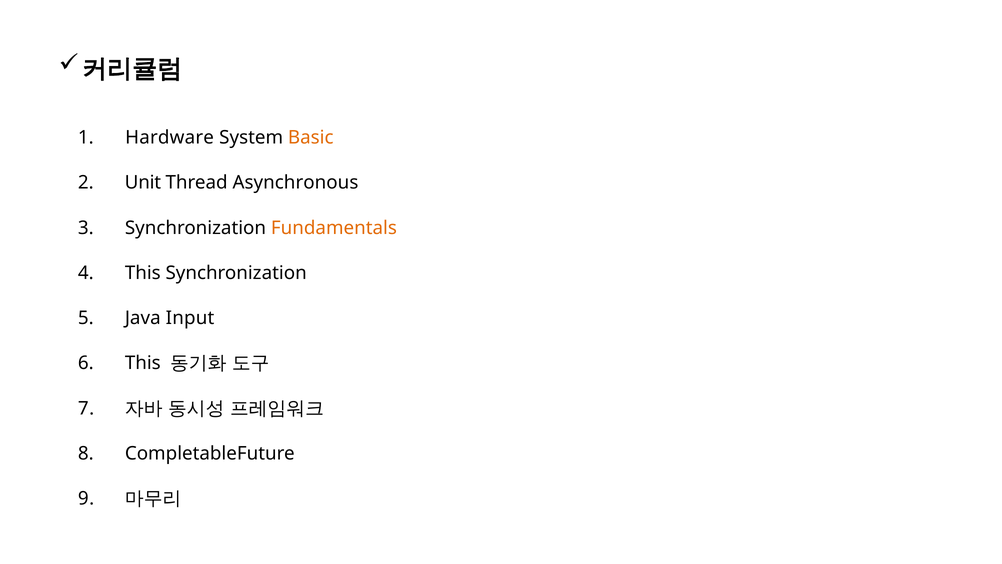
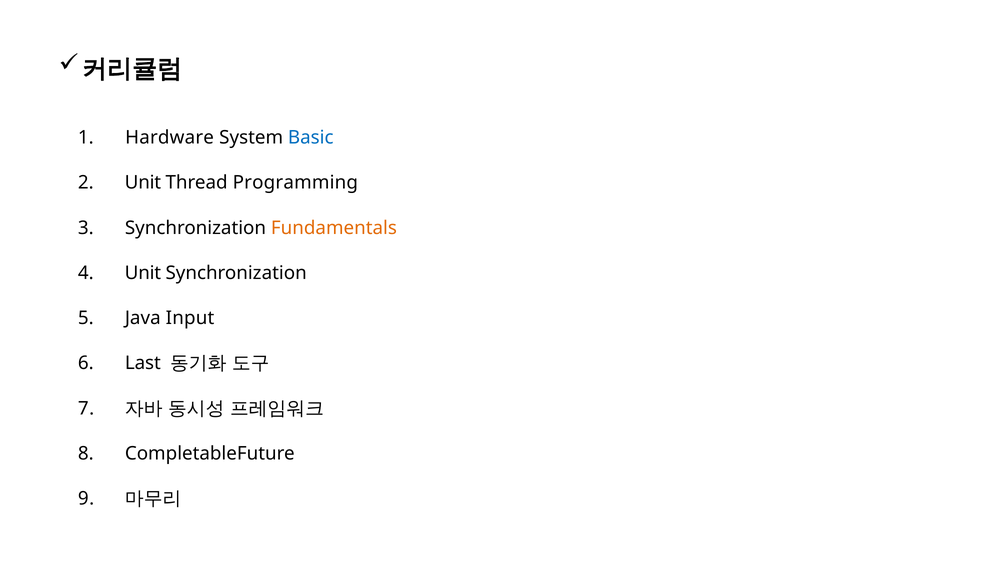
Basic colour: orange -> blue
Asynchronous: Asynchronous -> Programming
This at (143, 273): This -> Unit
This at (143, 363): This -> Last
